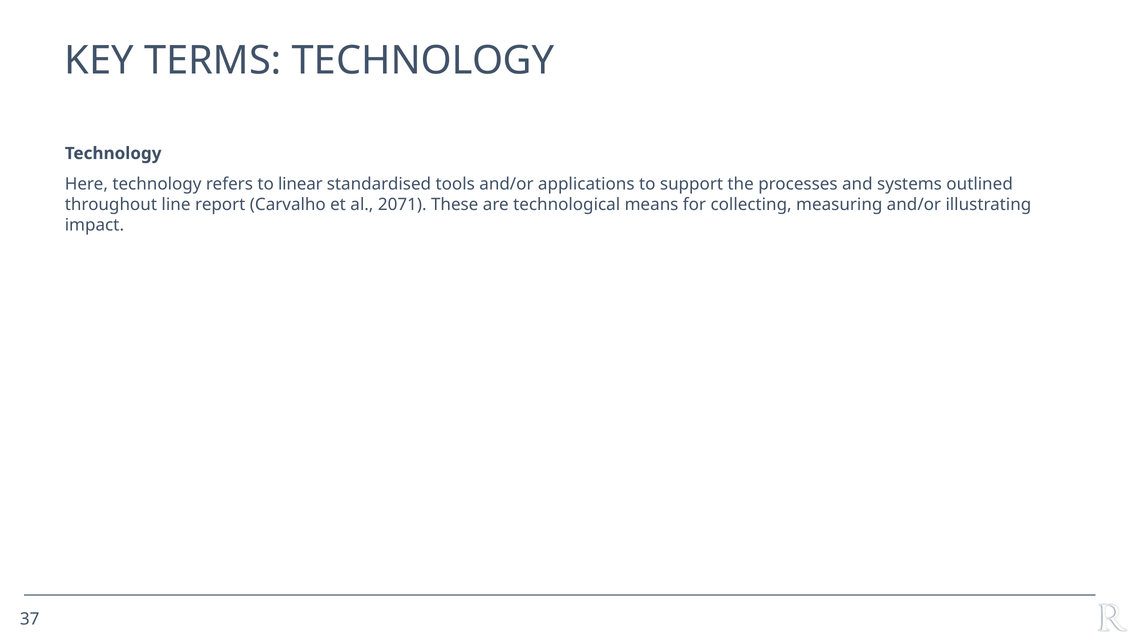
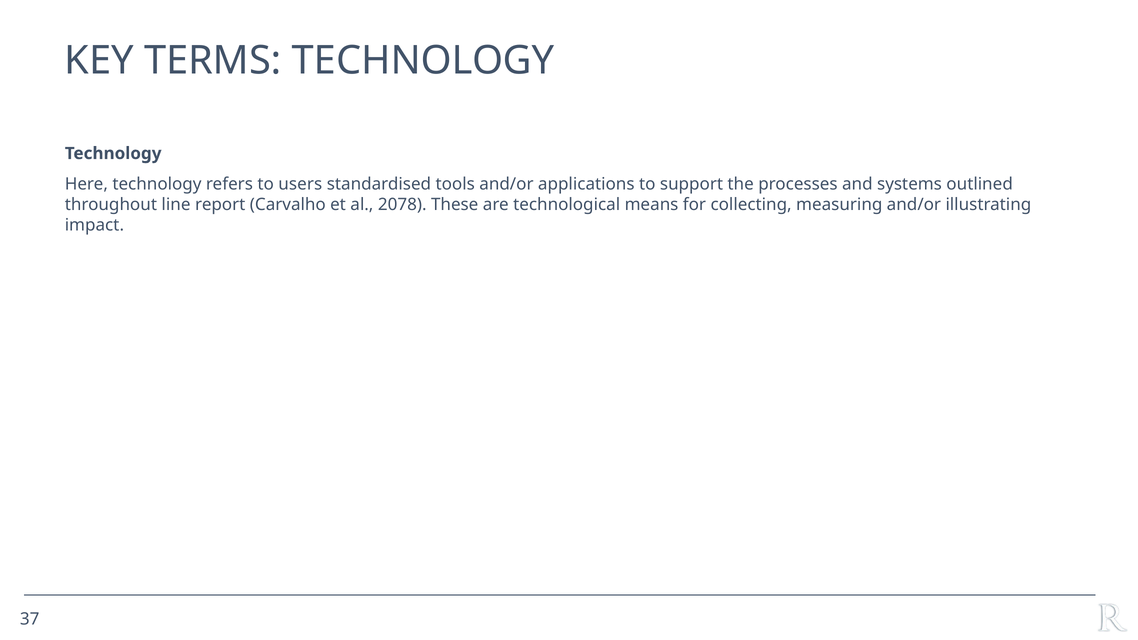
linear: linear -> users
2071: 2071 -> 2078
